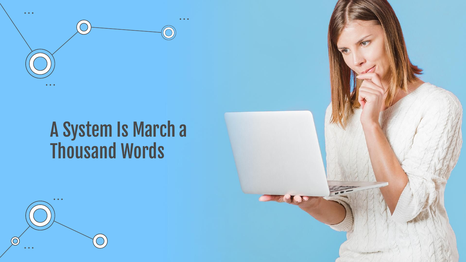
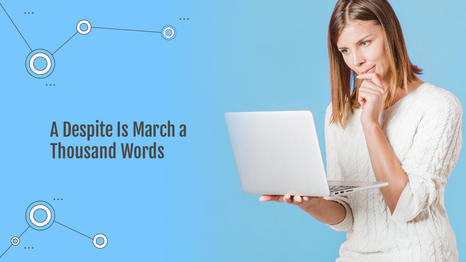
System: System -> Despite
